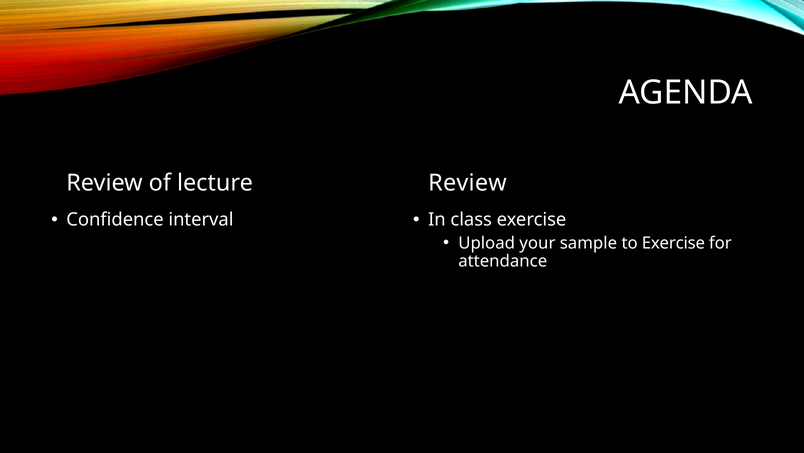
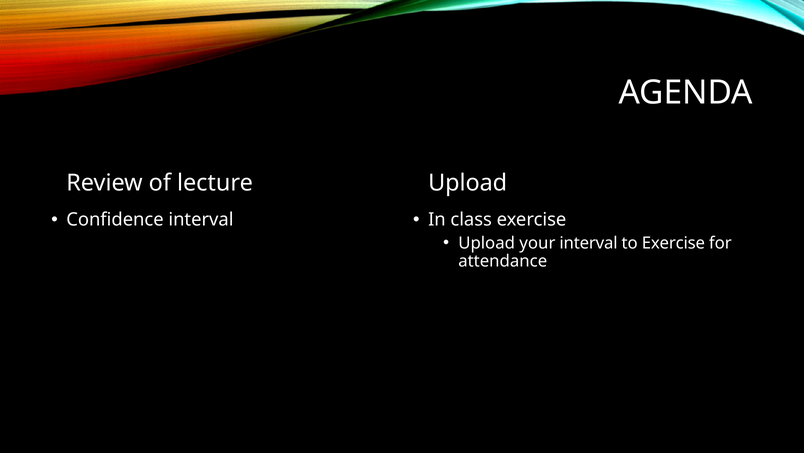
Review at (467, 183): Review -> Upload
your sample: sample -> interval
